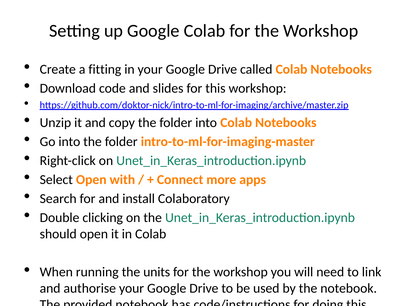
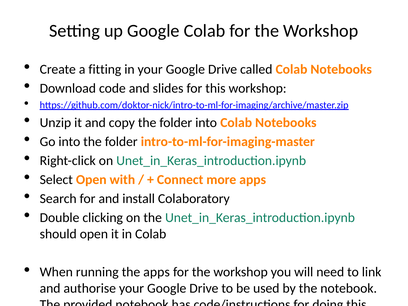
the units: units -> apps
